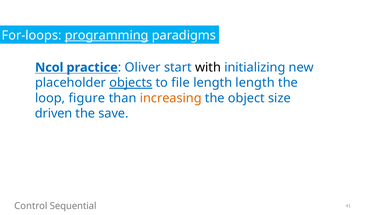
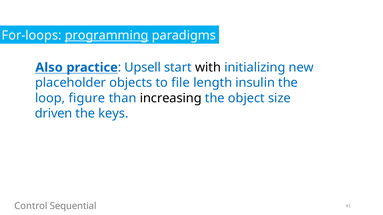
Ncol: Ncol -> Also
Oliver: Oliver -> Upsell
objects underline: present -> none
length length: length -> insulin
increasing colour: orange -> black
save: save -> keys
